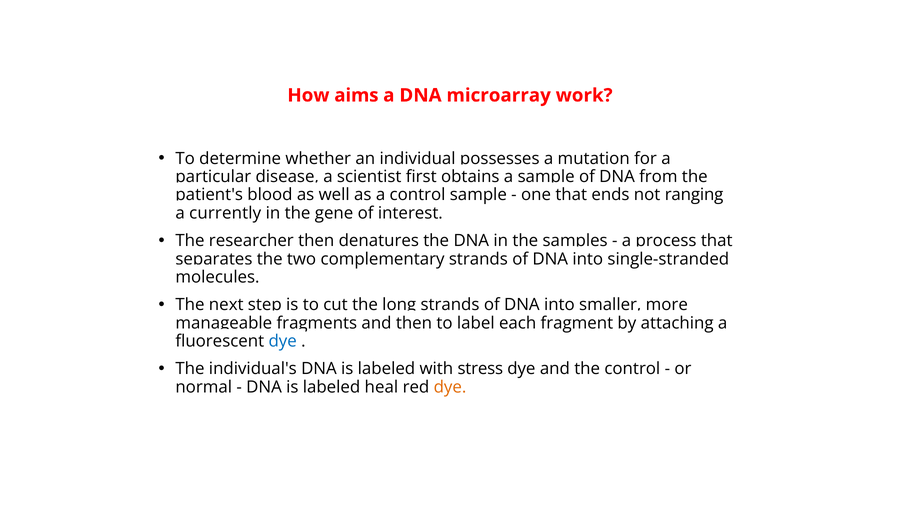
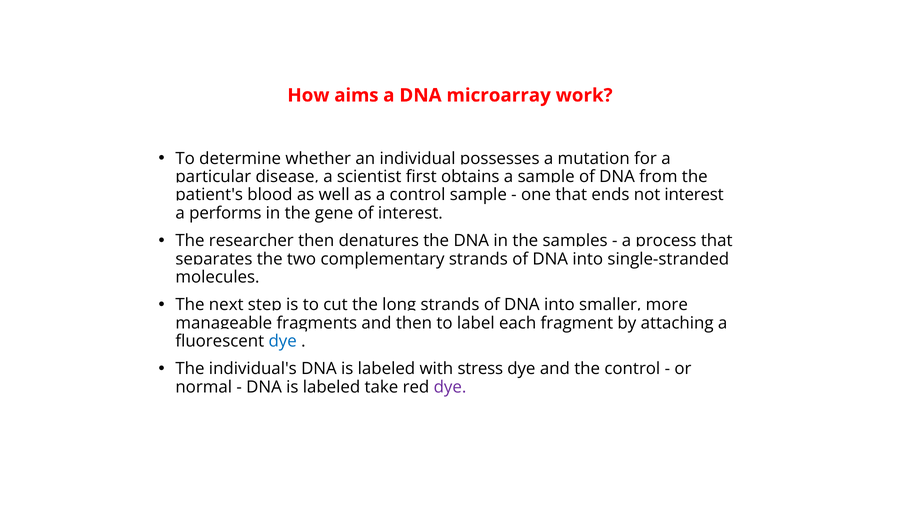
not ranging: ranging -> interest
currently: currently -> performs
heal: heal -> take
dye at (450, 387) colour: orange -> purple
